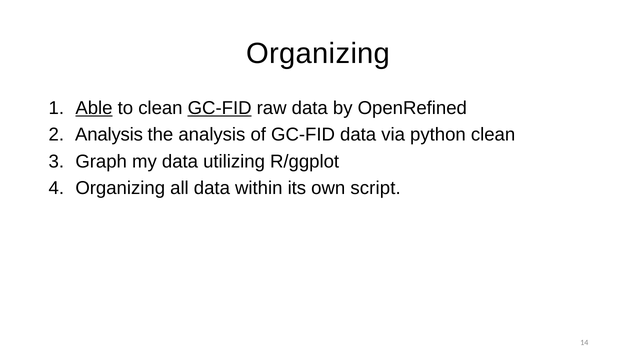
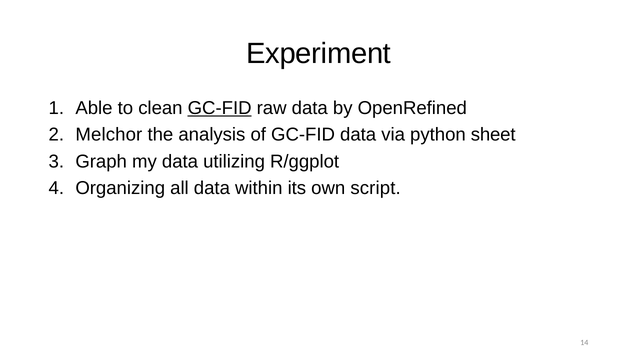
Organizing at (318, 54): Organizing -> Experiment
Able underline: present -> none
Analysis at (109, 134): Analysis -> Melchor
python clean: clean -> sheet
